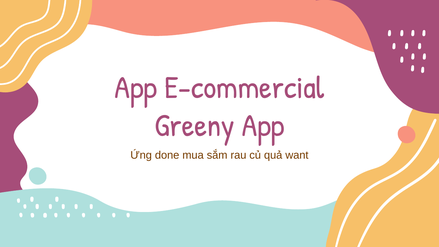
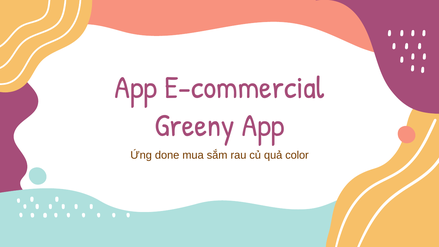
want: want -> color
